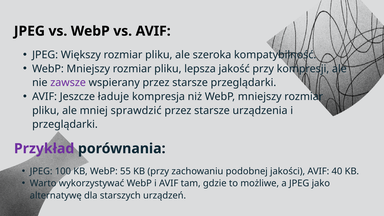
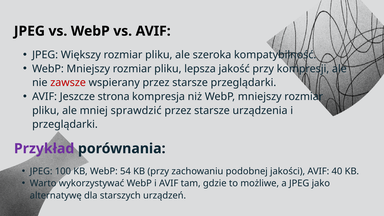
zawsze colour: purple -> red
ładuje: ładuje -> strona
55: 55 -> 54
